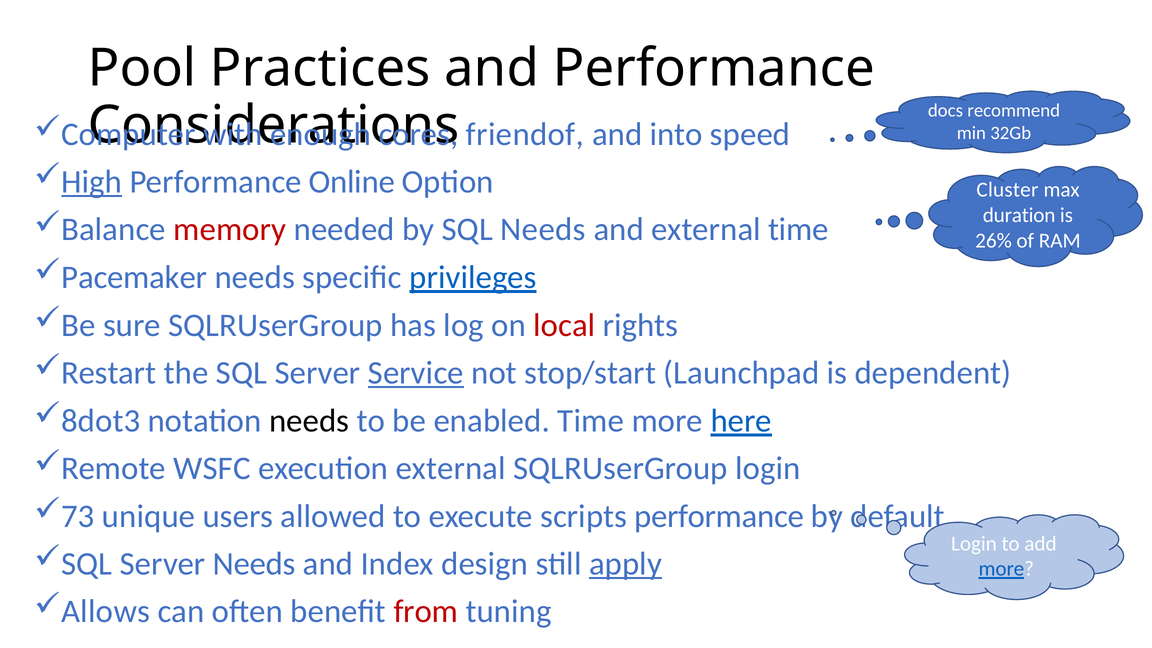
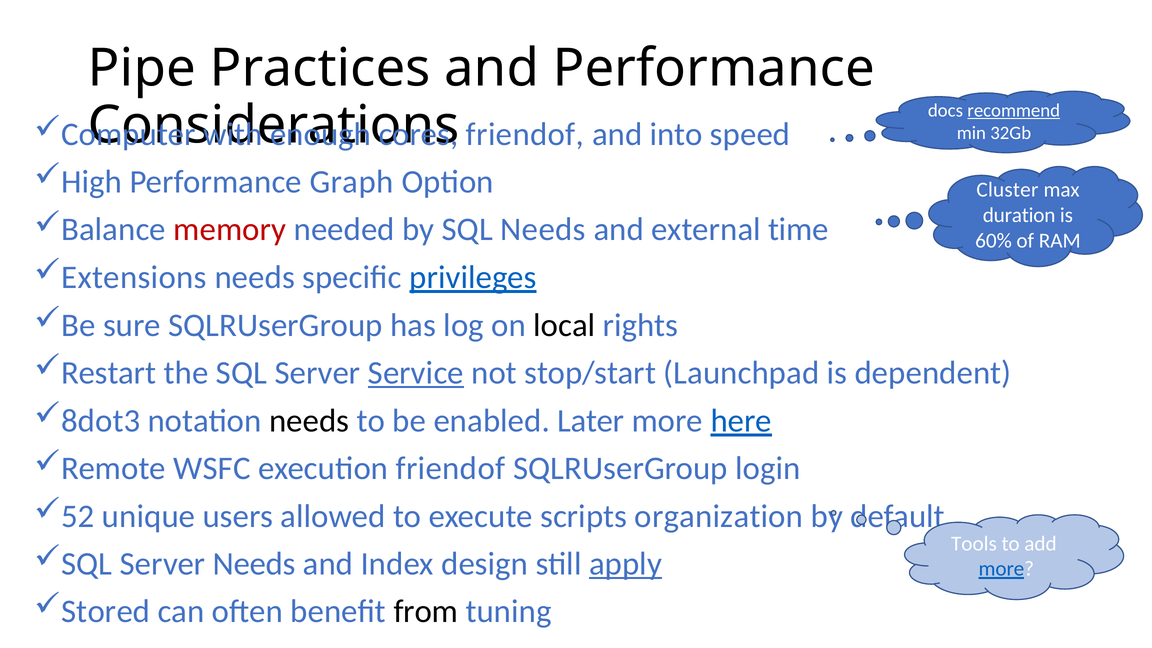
Pool: Pool -> Pipe
recommend underline: none -> present
High underline: present -> none
Online: Online -> Graph
26%: 26% -> 60%
Pacemaker: Pacemaker -> Extensions
local colour: red -> black
enabled Time: Time -> Later
execution external: external -> friendof
73: 73 -> 52
scripts performance: performance -> organization
Login at (974, 544): Login -> Tools
Allows: Allows -> Stored
from colour: red -> black
